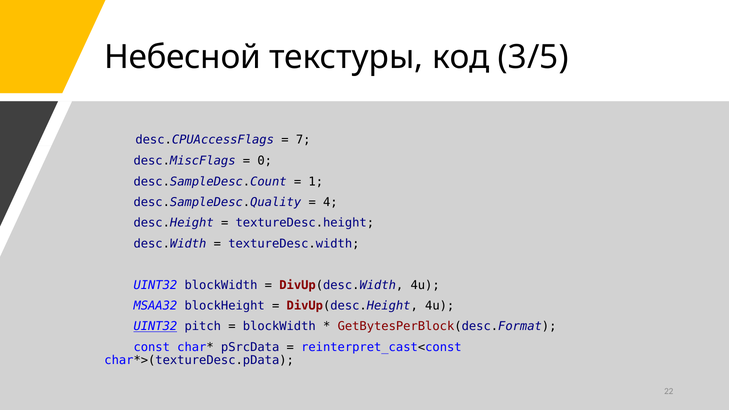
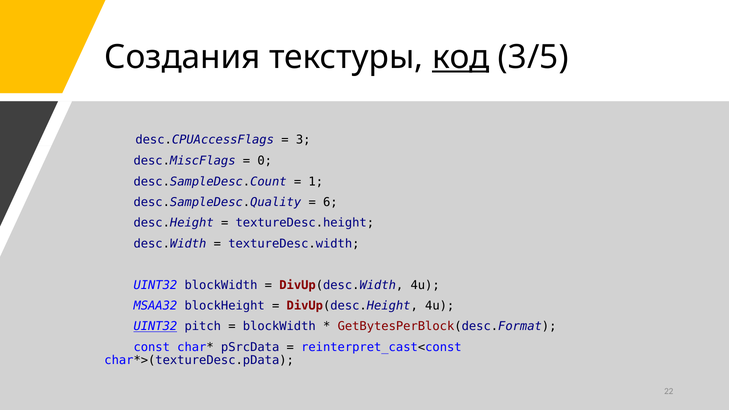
Небесной: Небесной -> Создания
код underline: none -> present
7: 7 -> 3
4: 4 -> 6
